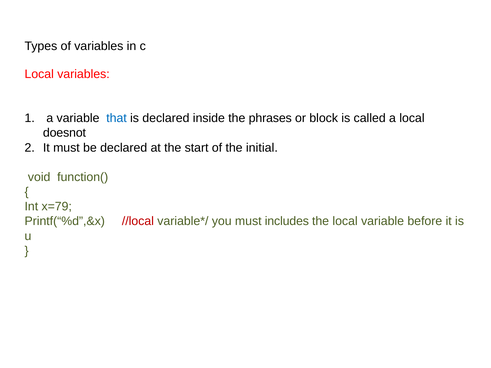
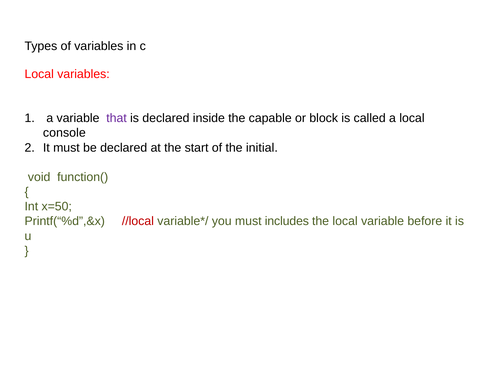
that colour: blue -> purple
phrases: phrases -> capable
doesnot: doesnot -> console
x=79: x=79 -> x=50
